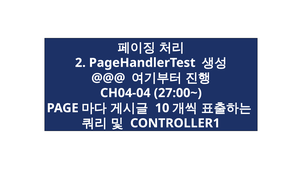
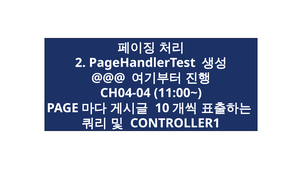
27:00~: 27:00~ -> 11:00~
